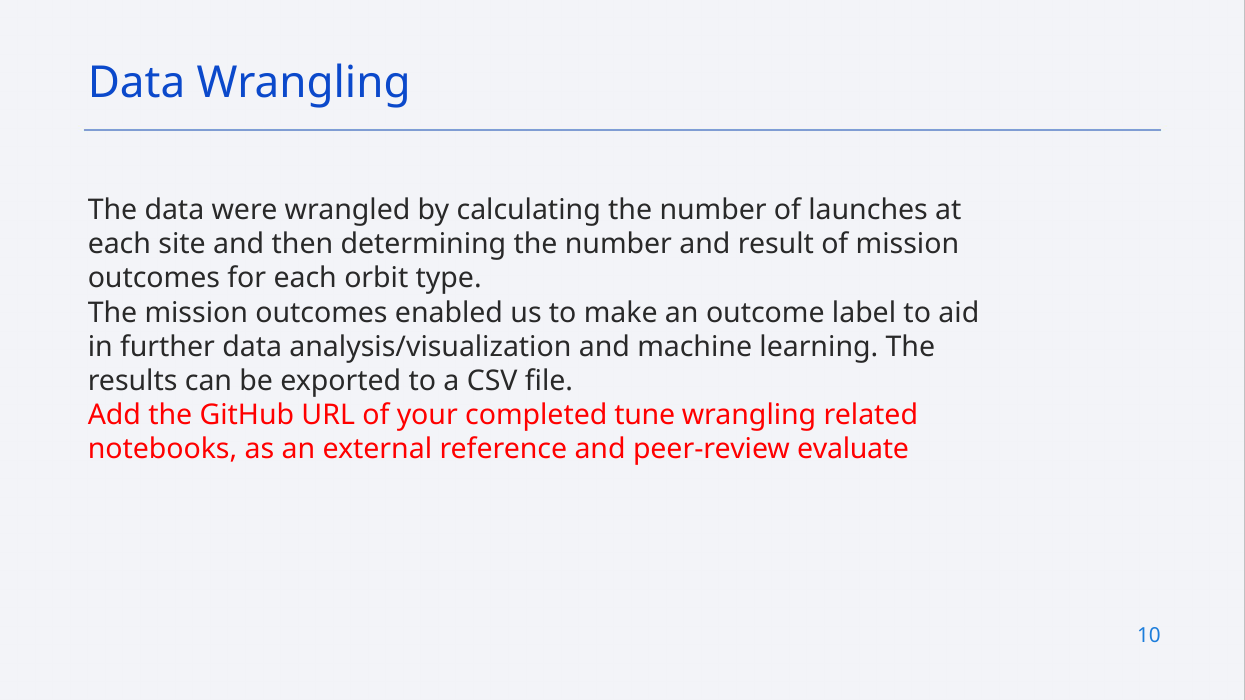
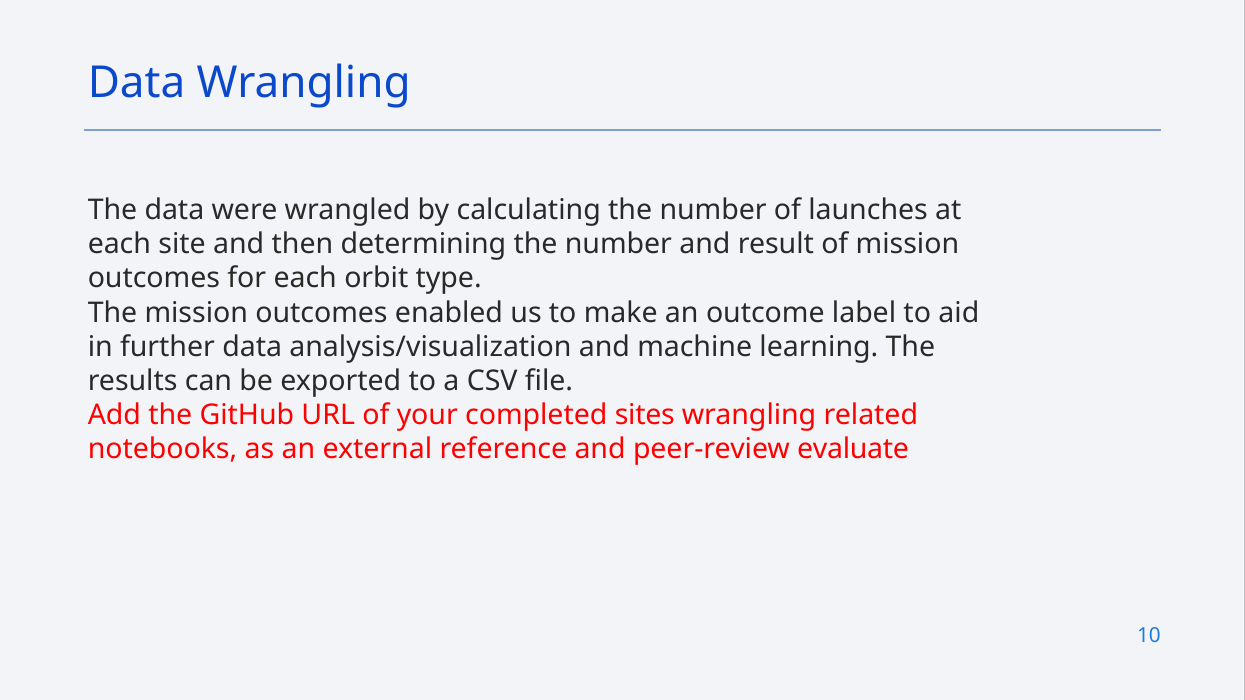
tune: tune -> sites
